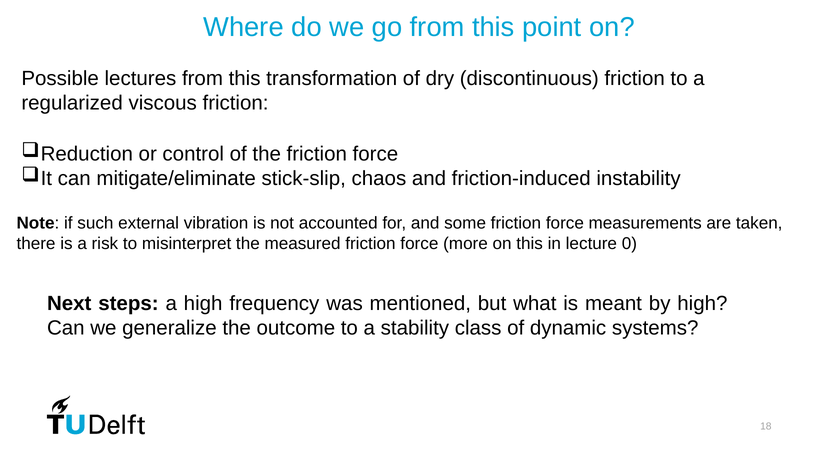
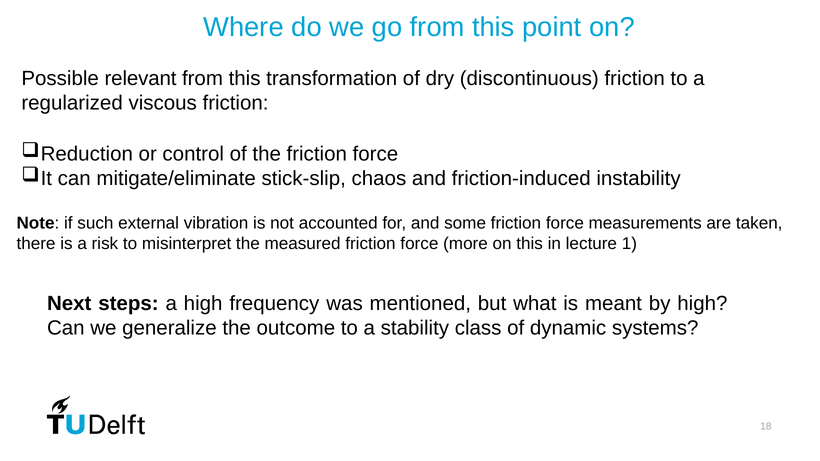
lectures: lectures -> relevant
0: 0 -> 1
